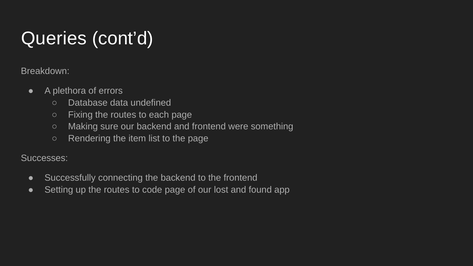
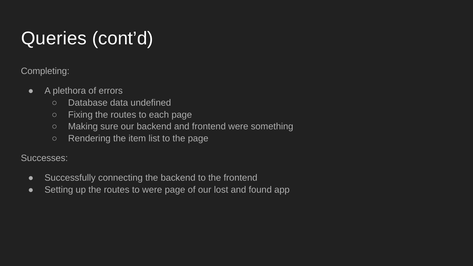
Breakdown: Breakdown -> Completing
to code: code -> were
